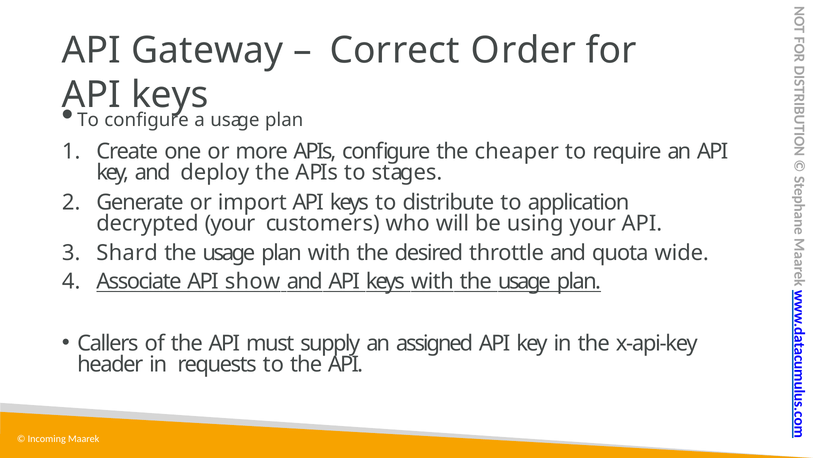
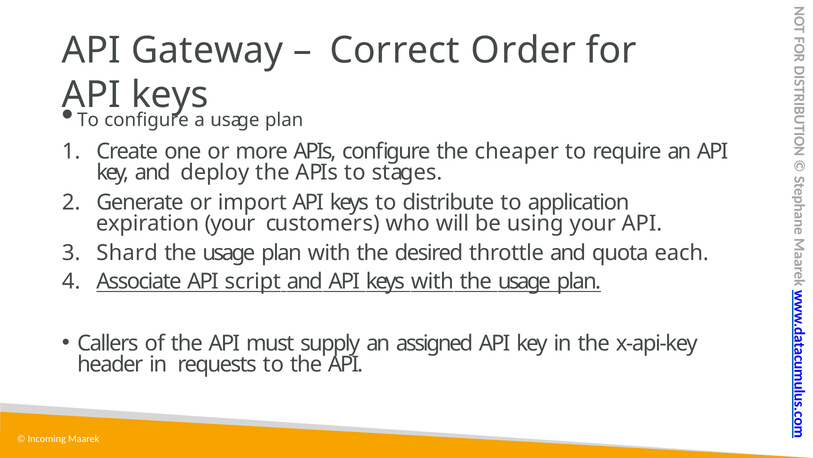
decrypted: decrypted -> expiration
wide: wide -> each
show: show -> script
